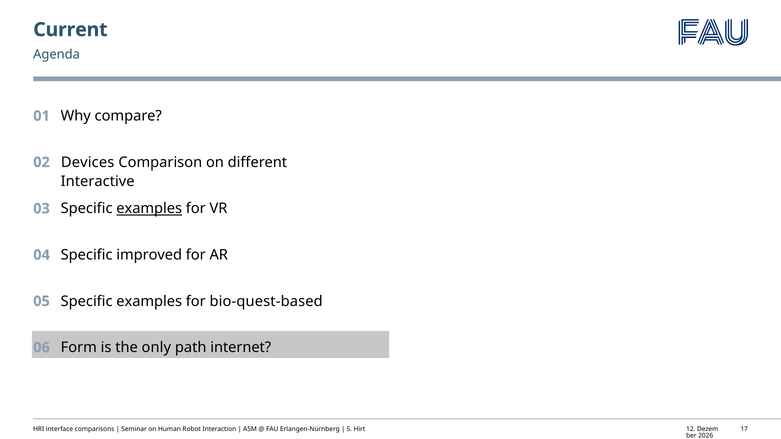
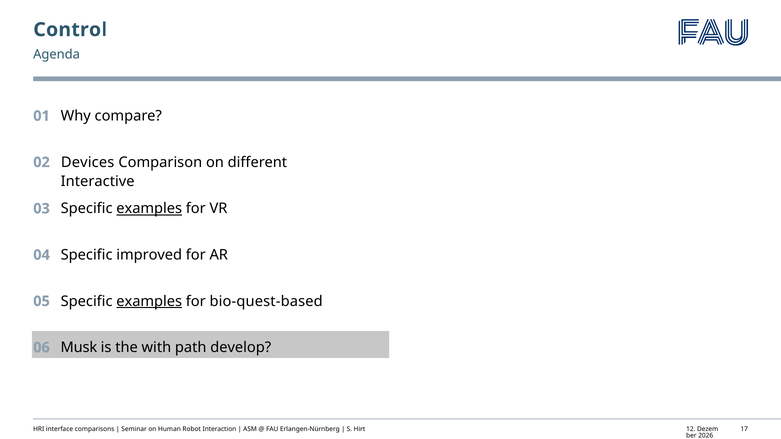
Current: Current -> Control
examples at (149, 301) underline: none -> present
Form: Form -> Musk
only: only -> with
internet: internet -> develop
